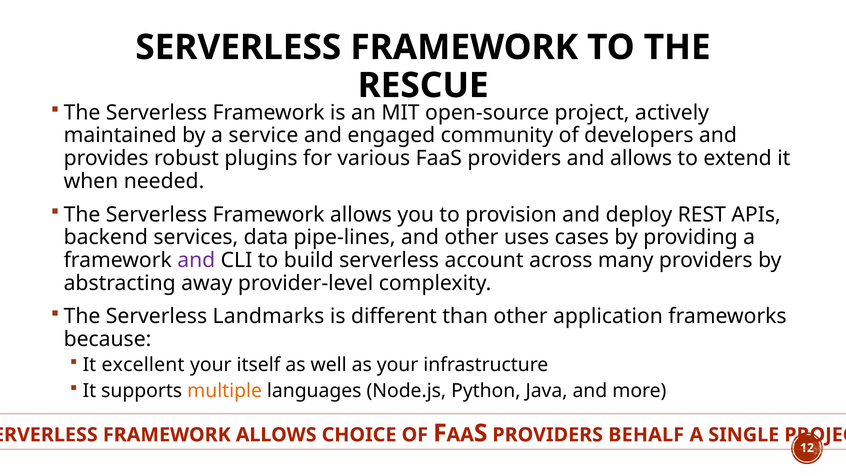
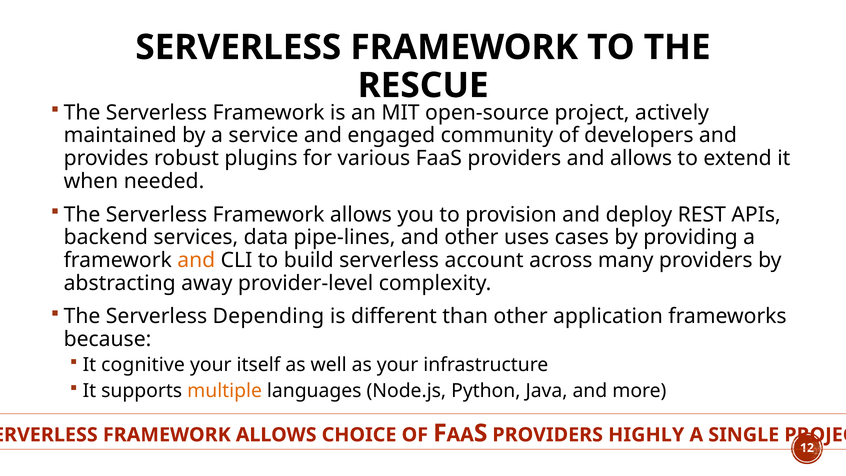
and at (196, 260) colour: purple -> orange
Landmarks: Landmarks -> Depending
excellent: excellent -> cognitive
BEHALF: BEHALF -> HIGHLY
